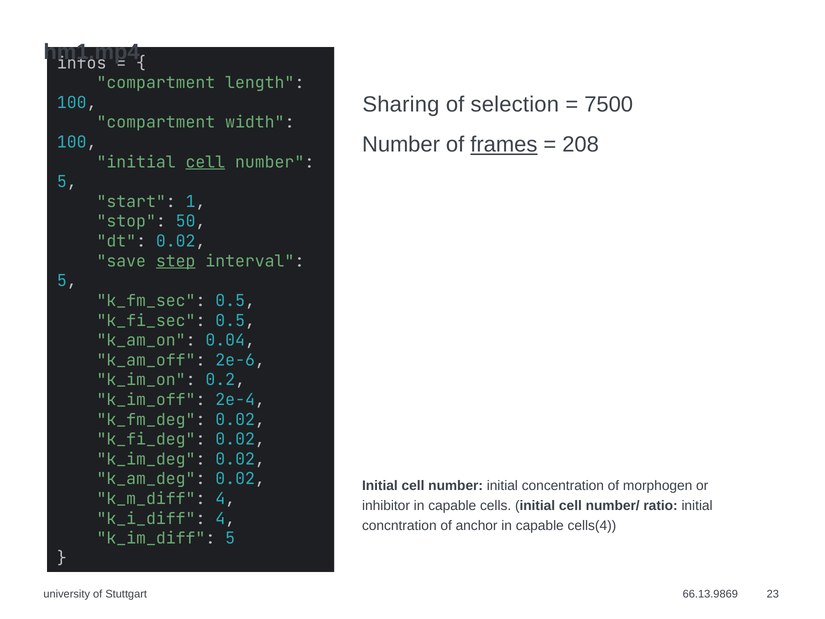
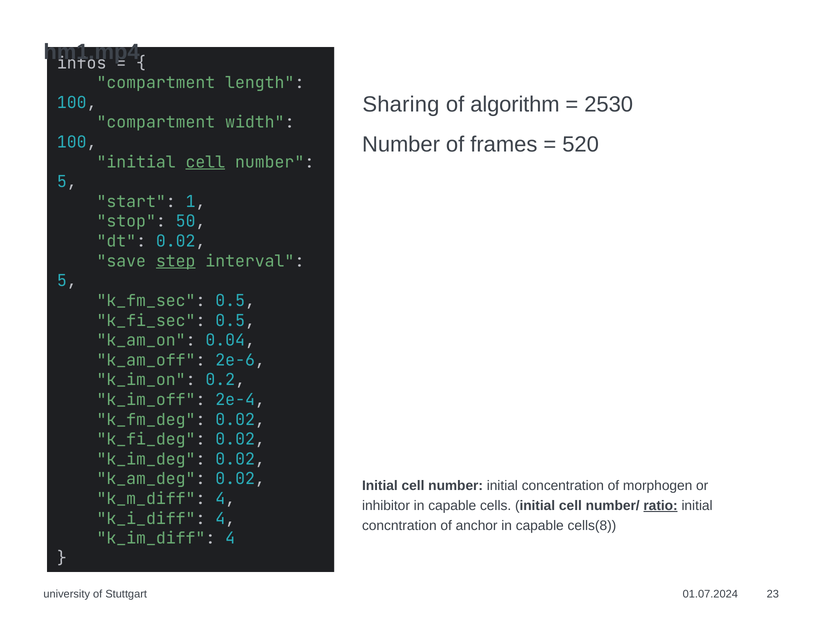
selection: selection -> algorithm
7500: 7500 -> 2530
frames underline: present -> none
208: 208 -> 520
ratio underline: none -> present
cells(4: cells(4 -> cells(8
k_im_diff 5: 5 -> 4
66.13.9869: 66.13.9869 -> 01.07.2024
